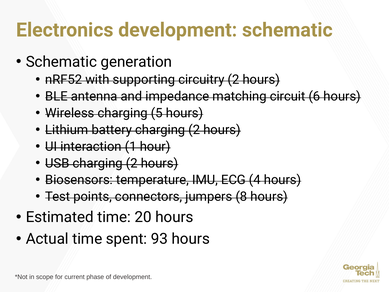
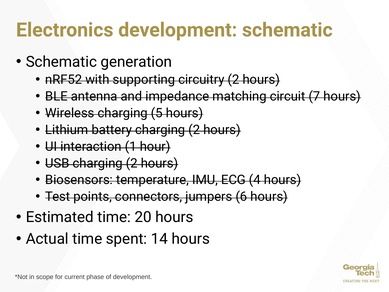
6: 6 -> 7
8: 8 -> 6
93: 93 -> 14
